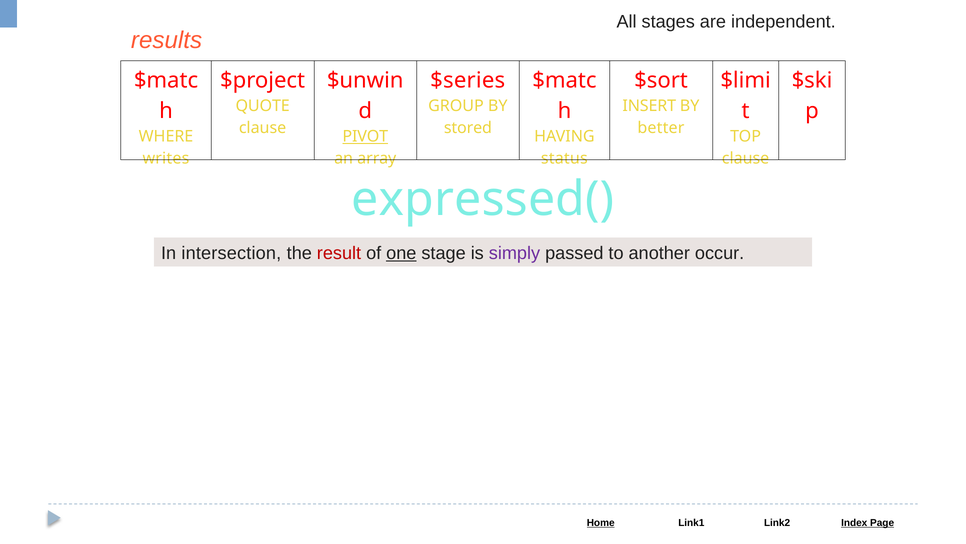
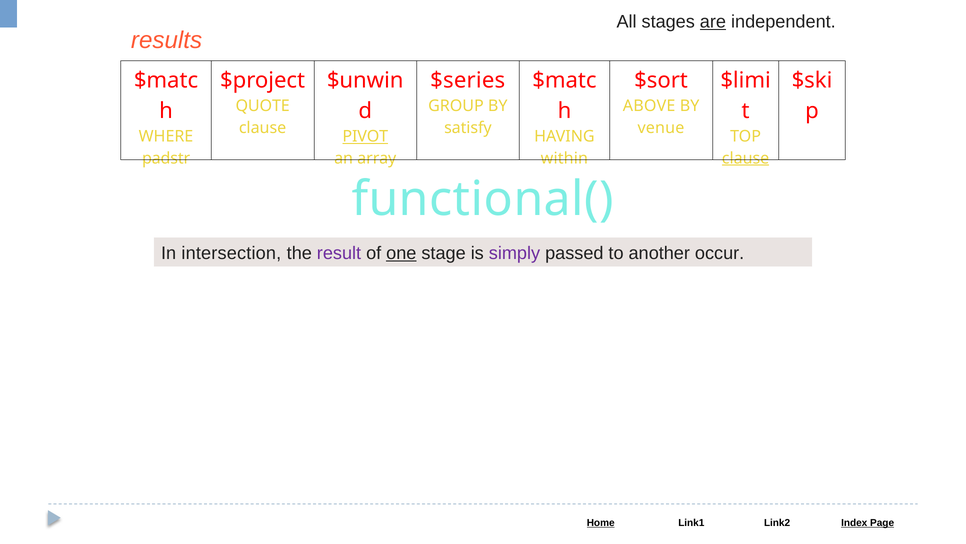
are underline: none -> present
INSERT: INSERT -> ABOVE
stored: stored -> satisfy
better: better -> venue
writes: writes -> padstr
status: status -> within
clause at (746, 158) underline: none -> present
expressed(: expressed( -> functional(
result colour: red -> purple
